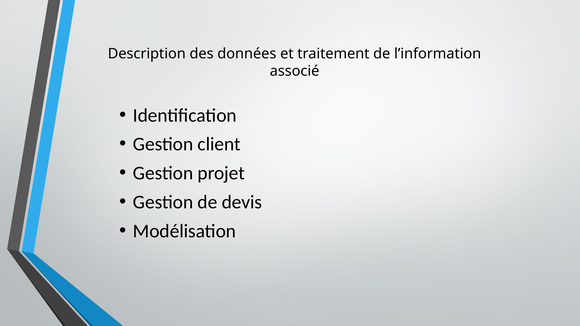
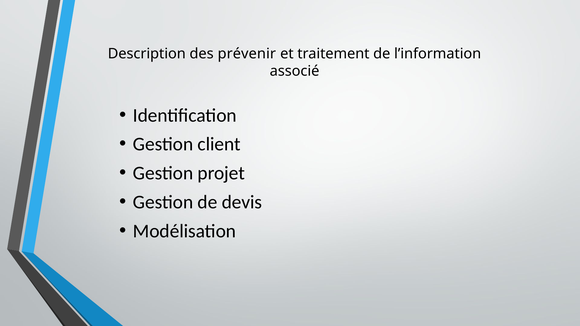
données: données -> prévenir
